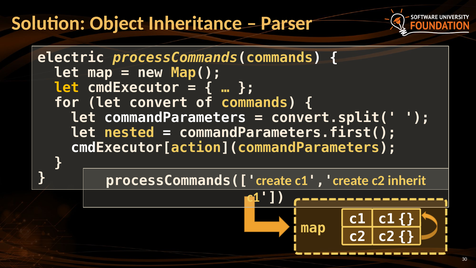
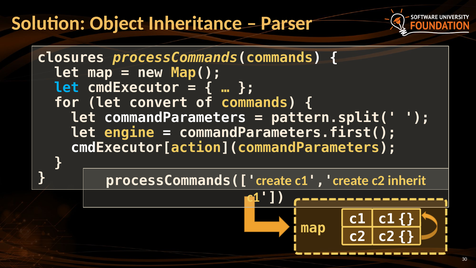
electric: electric -> closures
let at (67, 88) colour: yellow -> light blue
convert.split(: convert.split( -> pattern.split(
nested: nested -> engine
